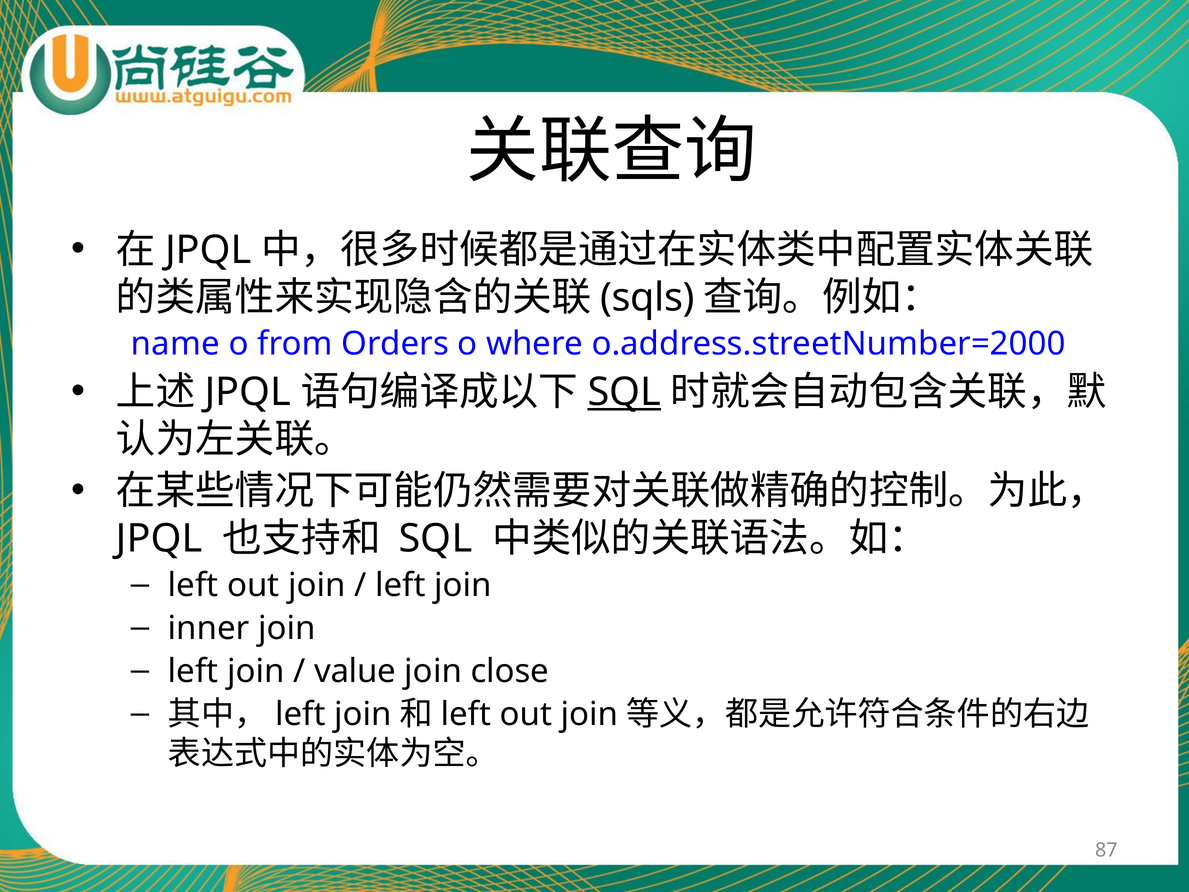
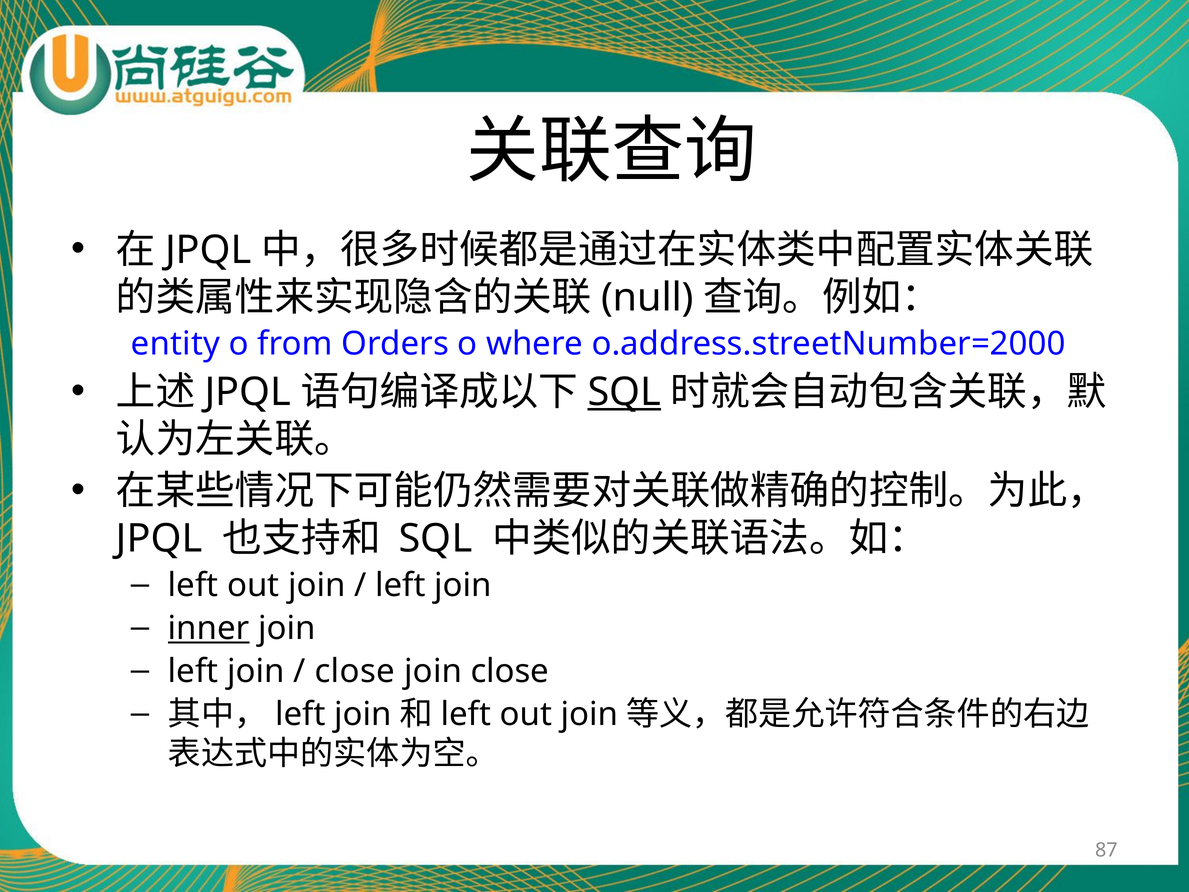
sqls: sqls -> null
name: name -> entity
inner underline: none -> present
value at (355, 671): value -> close
